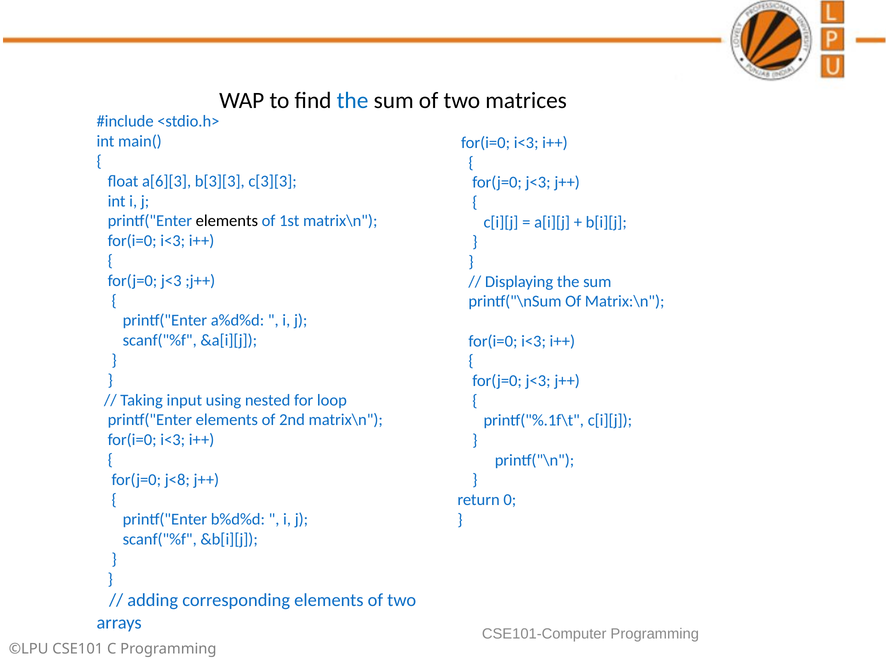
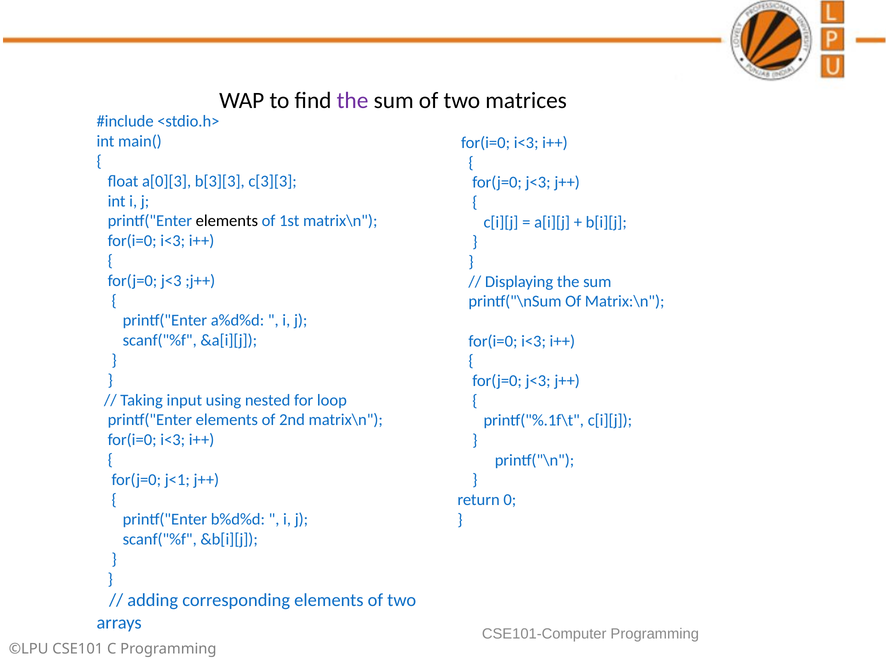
the at (353, 101) colour: blue -> purple
a[6][3: a[6][3 -> a[0][3
j<8: j<8 -> j<1
